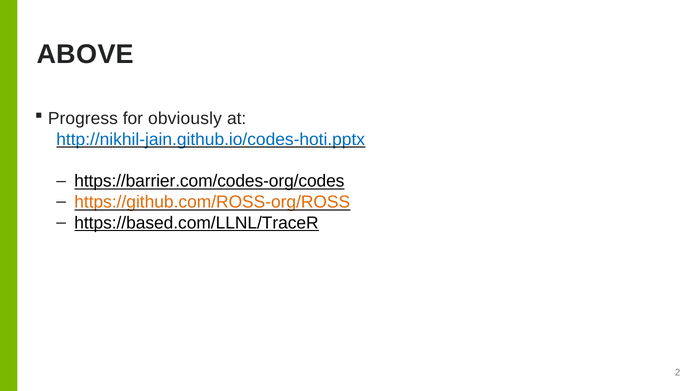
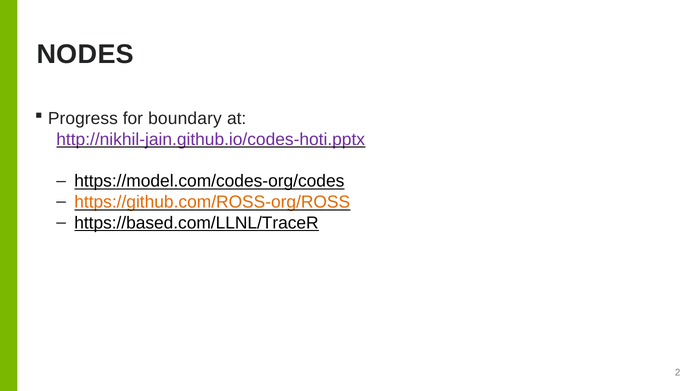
ABOVE: ABOVE -> NODES
obviously: obviously -> boundary
http://nikhil-jain.github.io/codes-hoti.pptx colour: blue -> purple
https://barrier.com/codes-org/codes: https://barrier.com/codes-org/codes -> https://model.com/codes-org/codes
